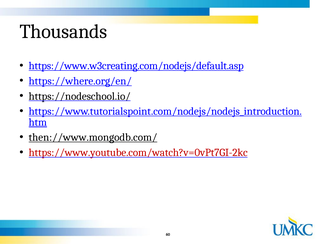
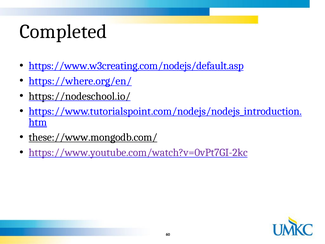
Thousands: Thousands -> Completed
then://www.mongodb.com/: then://www.mongodb.com/ -> these://www.mongodb.com/
https://www.youtube.com/watch?v=0vPt7GI-2kc colour: red -> purple
